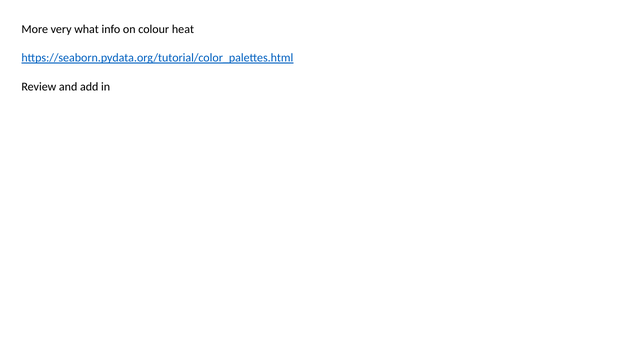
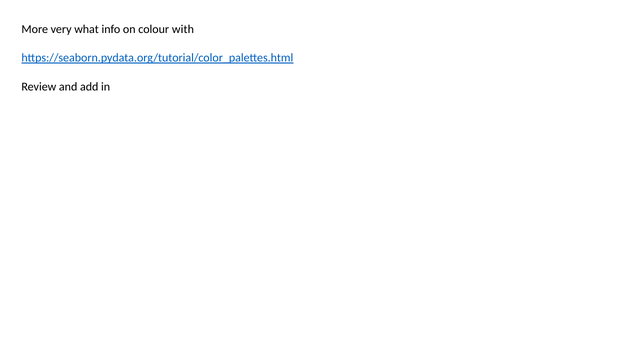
heat: heat -> with
